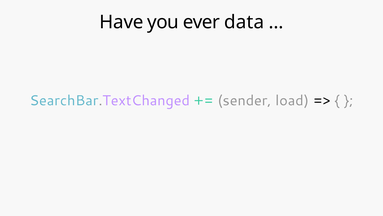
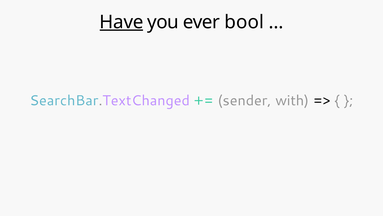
Have underline: none -> present
data: data -> bool
load: load -> with
